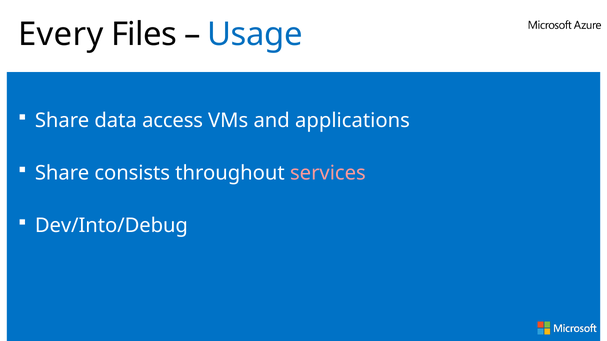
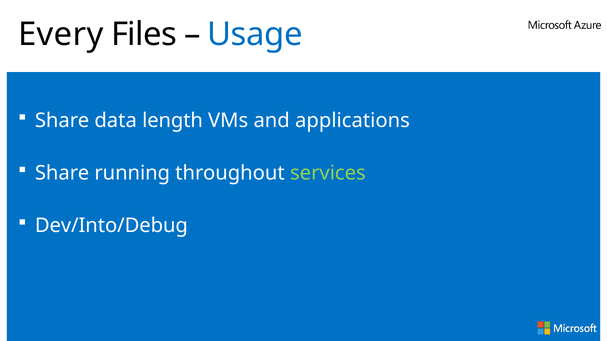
access: access -> length
consists: consists -> running
services colour: pink -> light green
